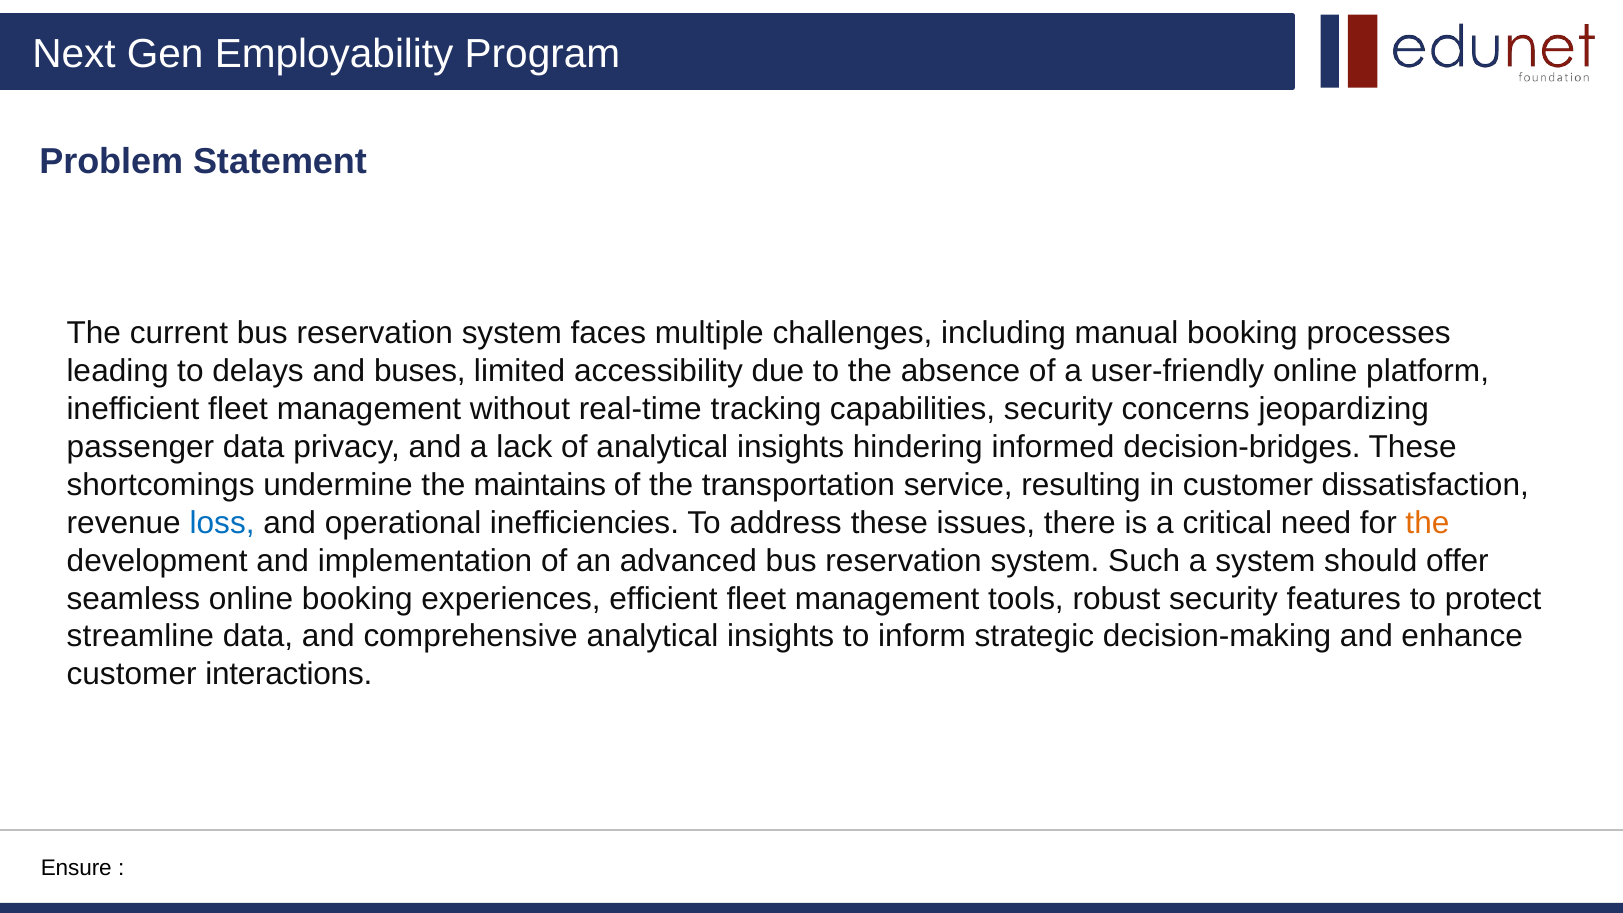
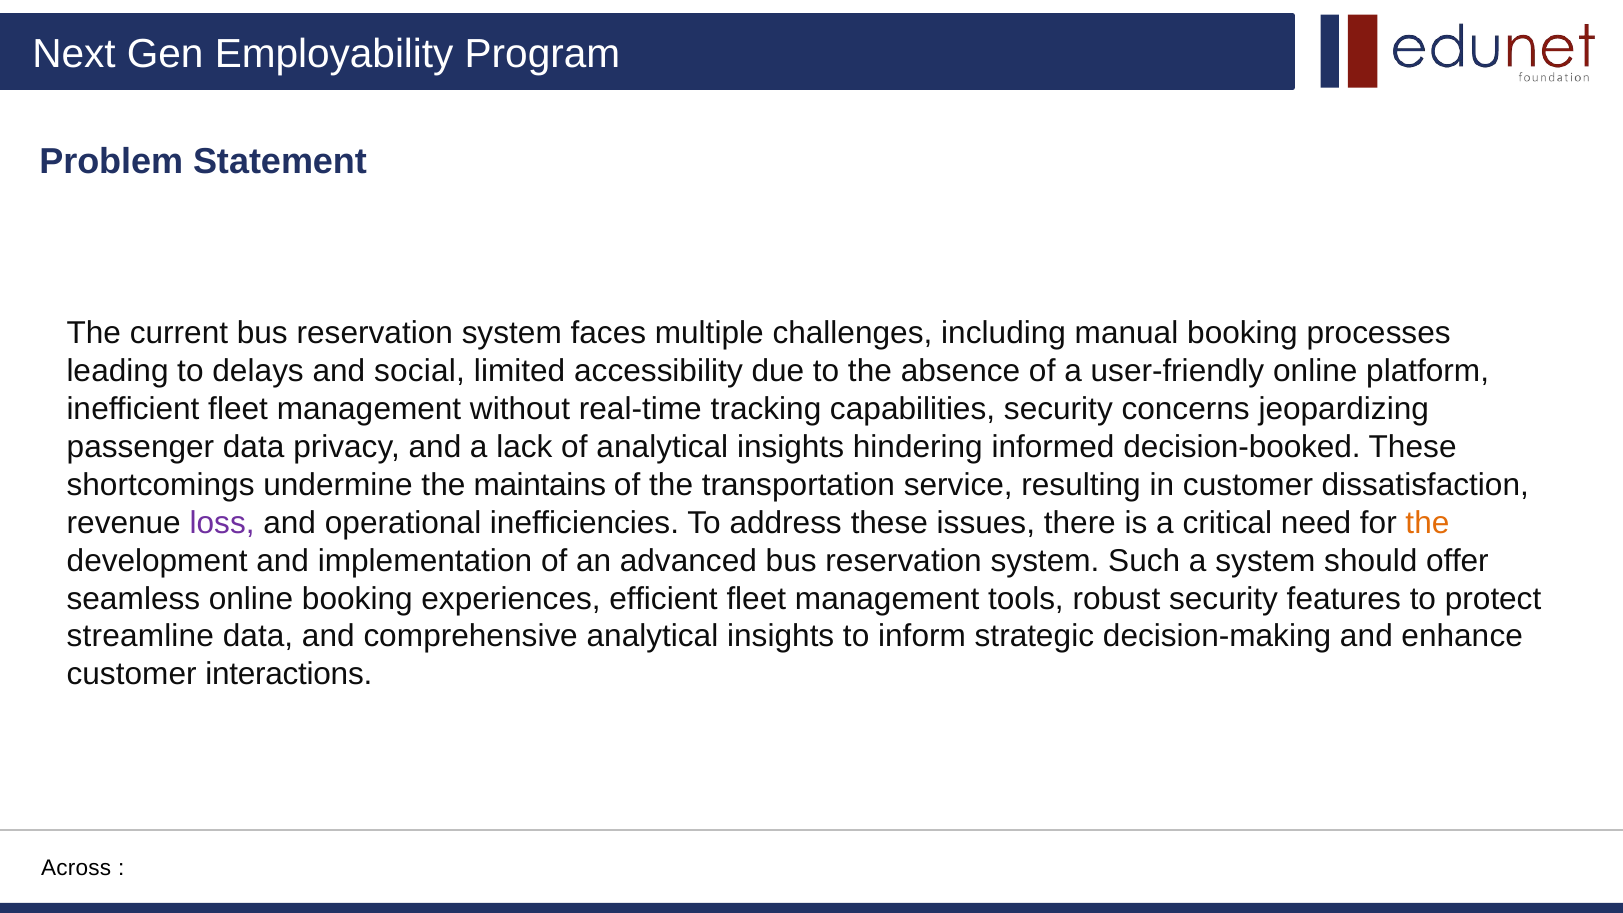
buses: buses -> social
decision-bridges: decision-bridges -> decision-booked
loss colour: blue -> purple
Ensure: Ensure -> Across
